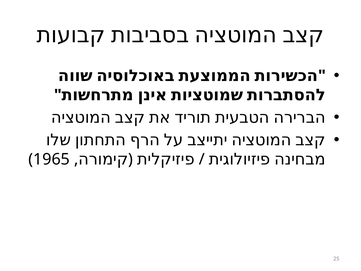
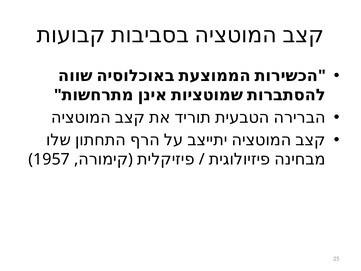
1965: 1965 -> 1957
